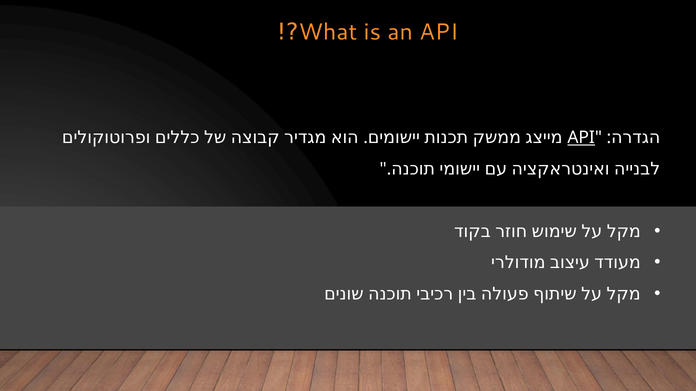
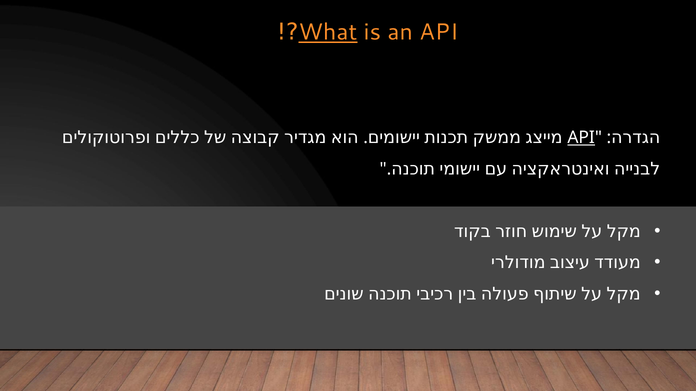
What underline: none -> present
